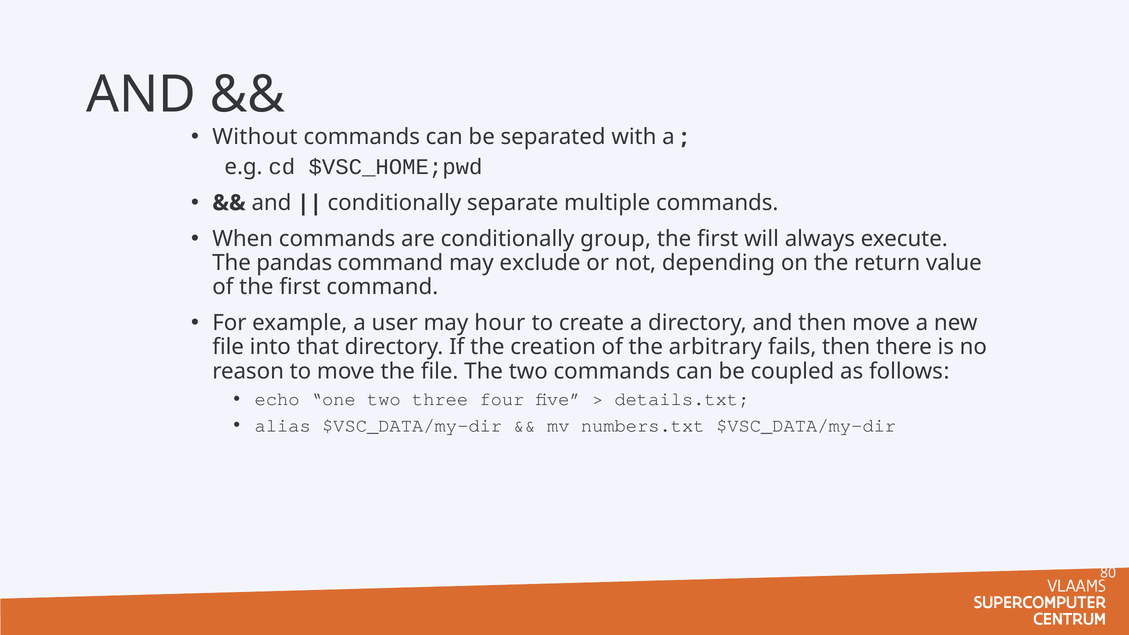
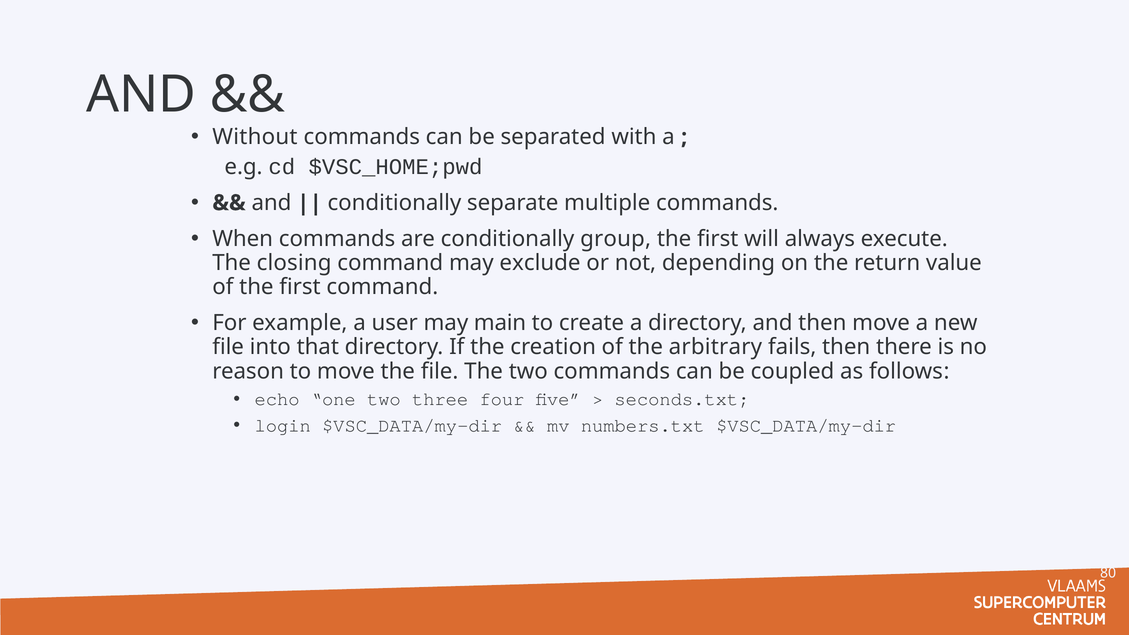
pandas: pandas -> closing
hour: hour -> main
details.txt: details.txt -> seconds.txt
alias: alias -> login
